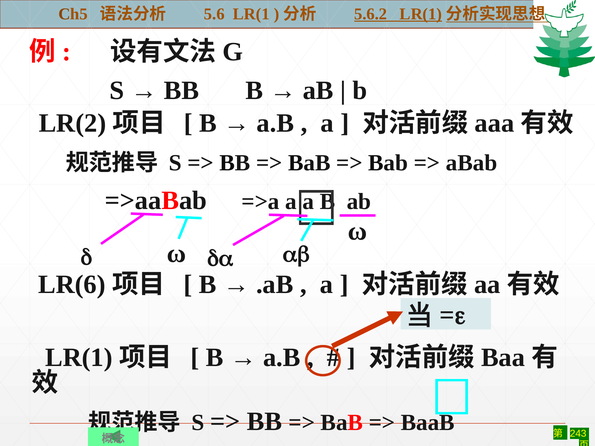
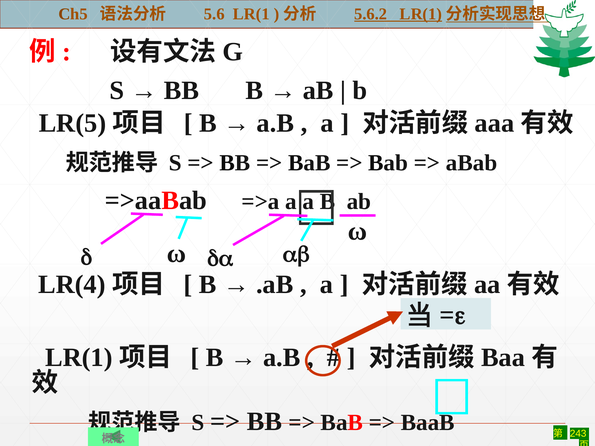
LR(2: LR(2 -> LR(5
LR(6: LR(6 -> LR(4
